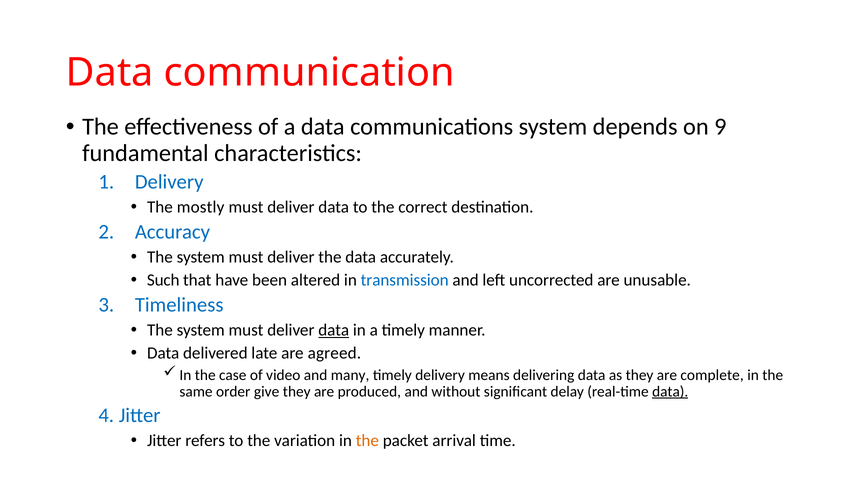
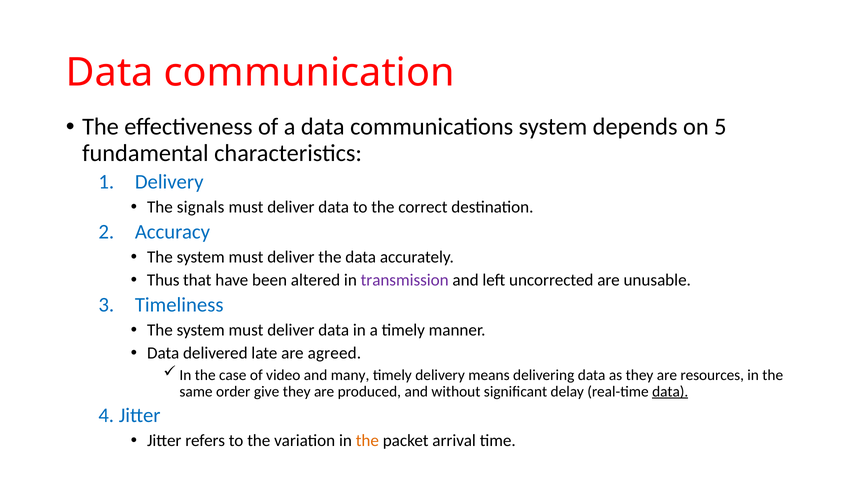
9: 9 -> 5
mostly: mostly -> signals
Such: Such -> Thus
transmission colour: blue -> purple
data at (334, 330) underline: present -> none
complete: complete -> resources
